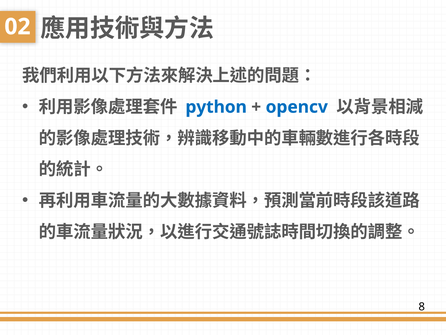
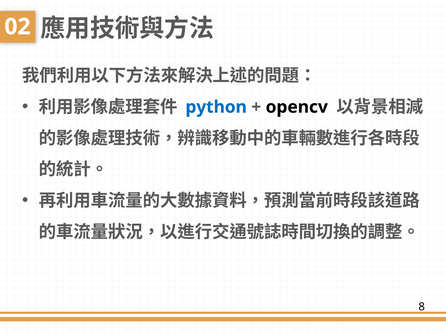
opencv colour: blue -> black
